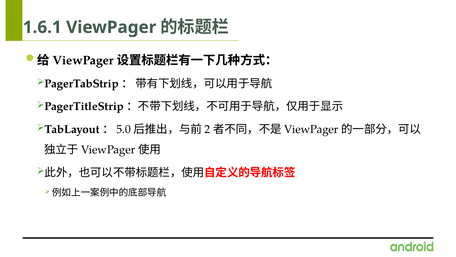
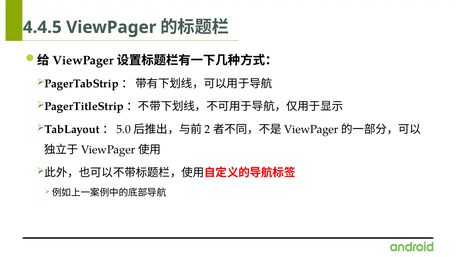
1.6.1: 1.6.1 -> 4.4.5
